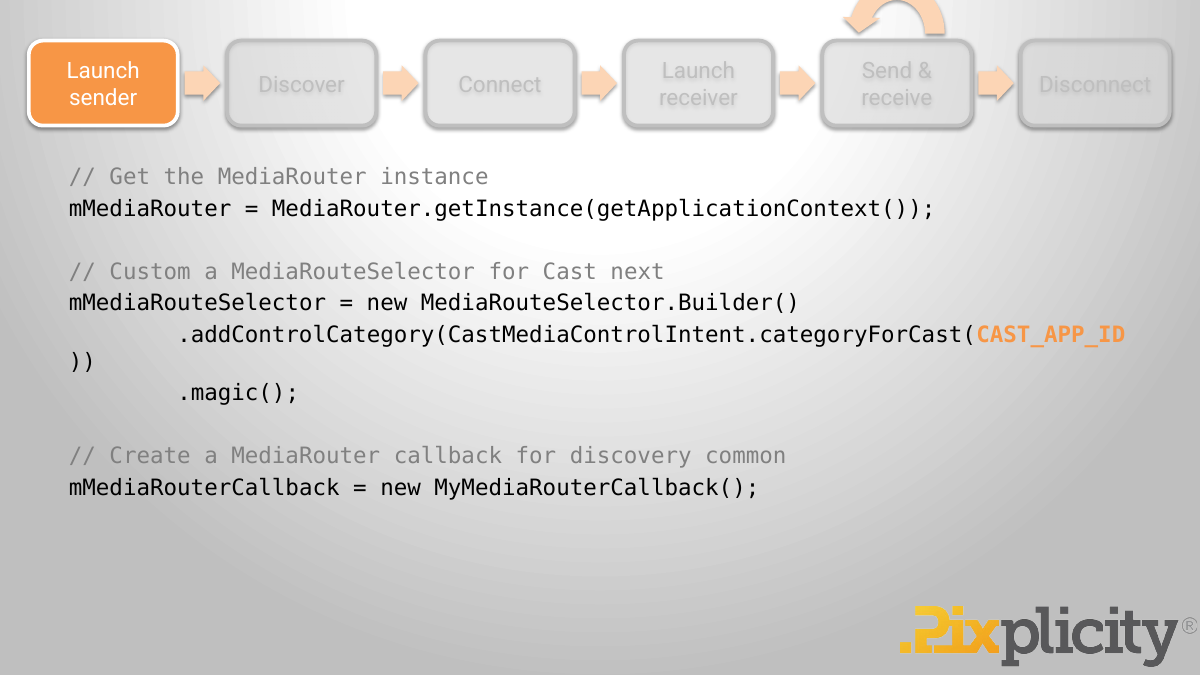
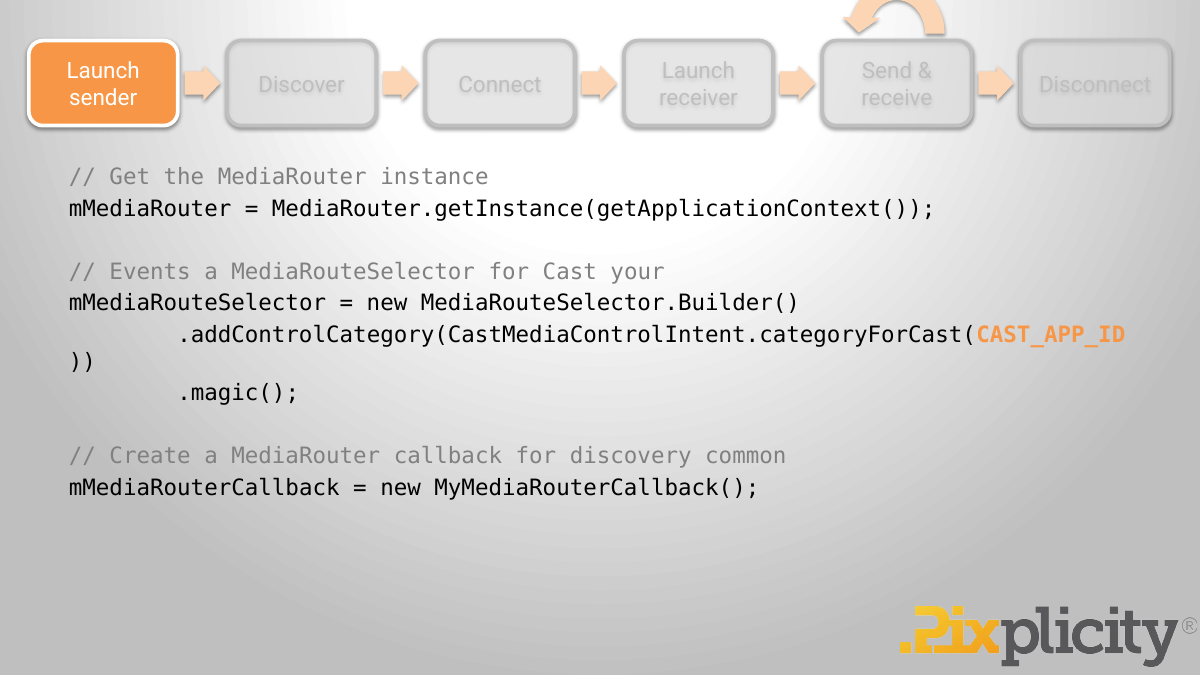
Custom: Custom -> Events
next: next -> your
